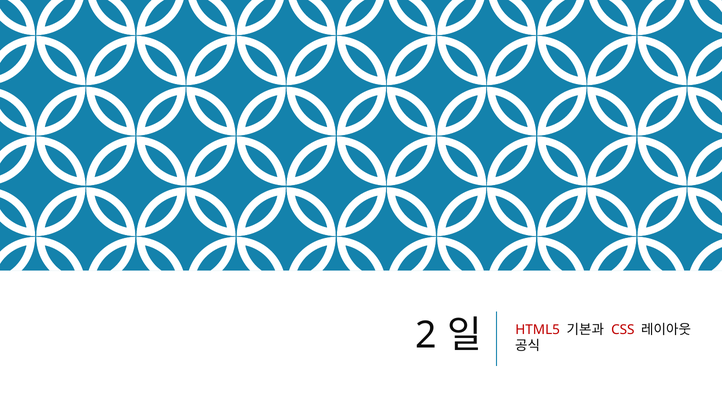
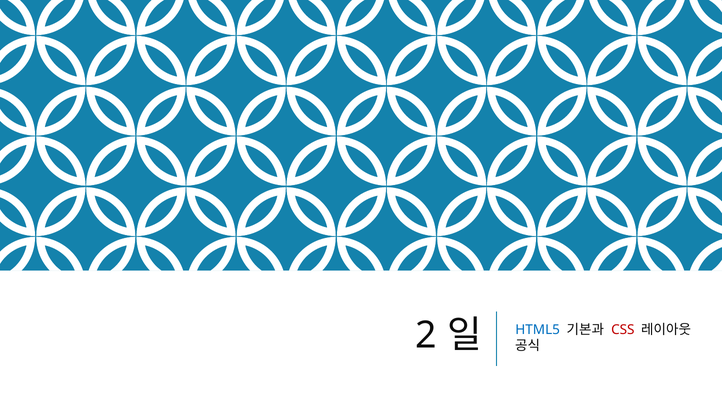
HTML5 colour: red -> blue
